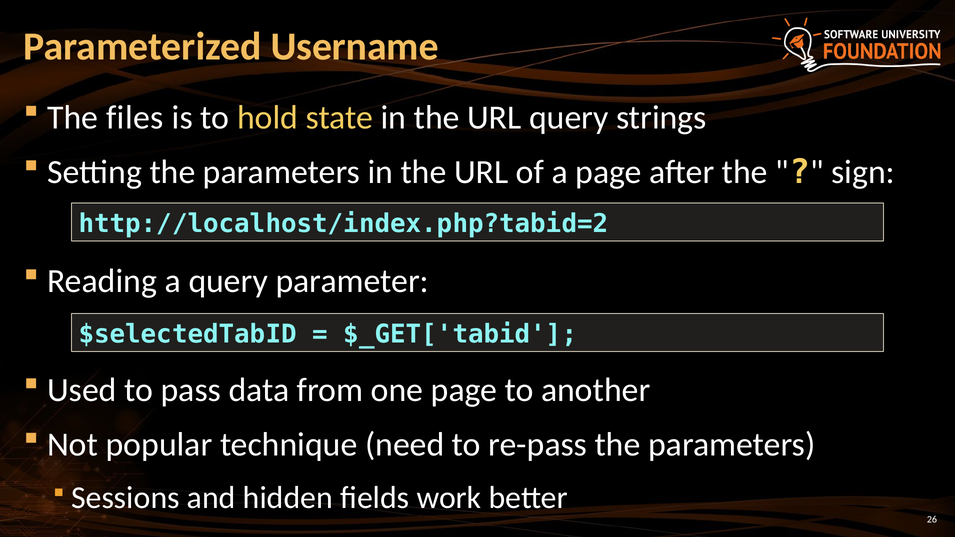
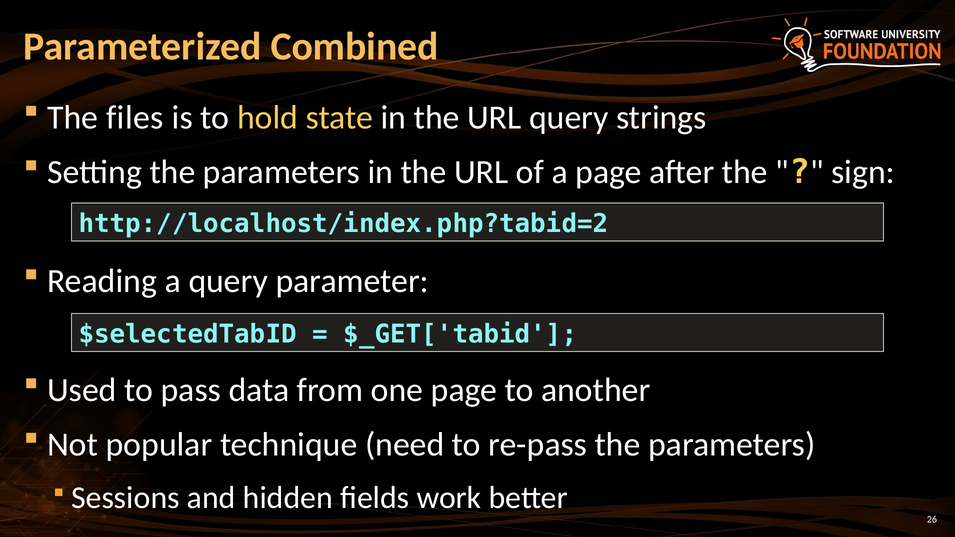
Username: Username -> Combined
